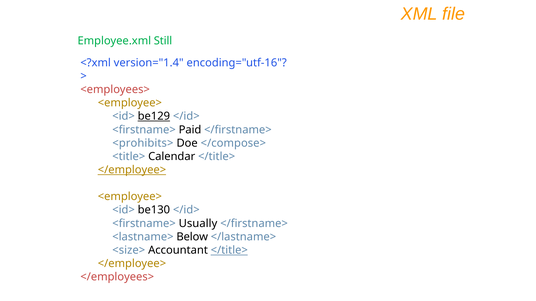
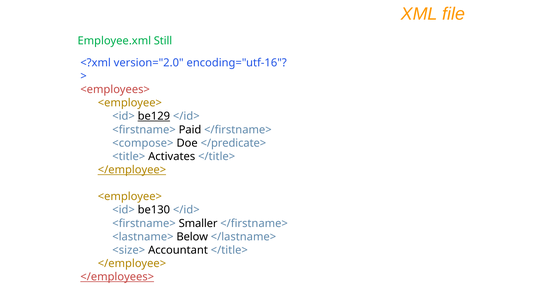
version="1.4: version="1.4 -> version="2.0
<prohibits>: <prohibits> -> <compose>
</compose>: </compose> -> </predicate>
Calendar: Calendar -> Activates
Usually: Usually -> Smaller
</title> at (229, 251) underline: present -> none
</employees> underline: none -> present
